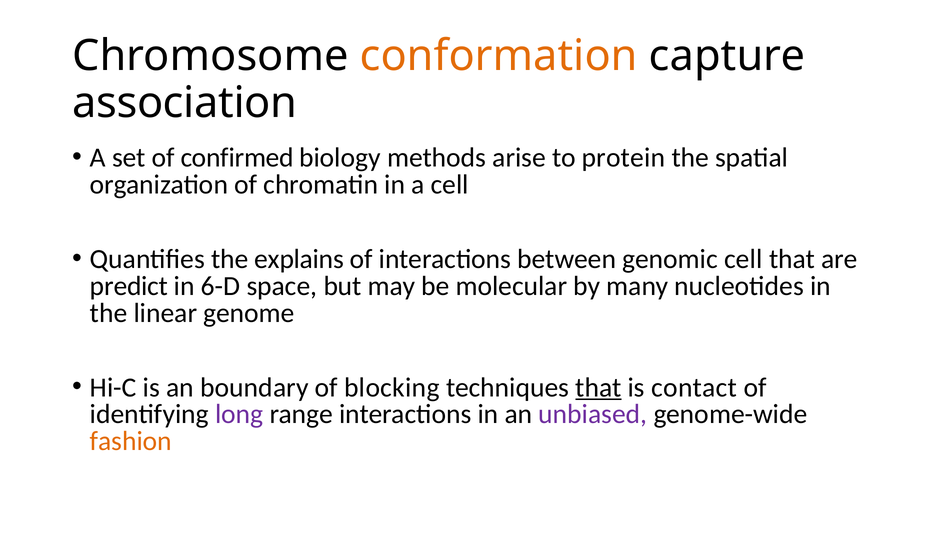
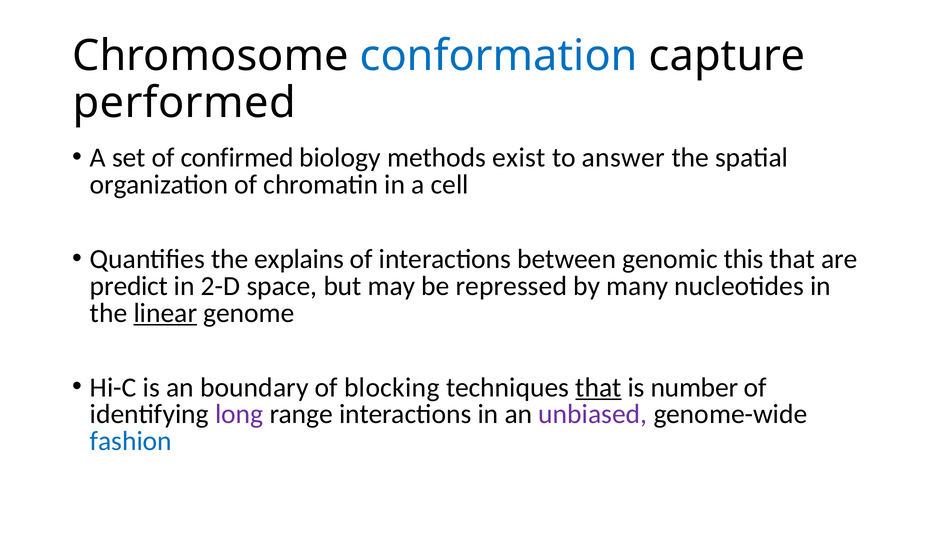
conformation colour: orange -> blue
association: association -> performed
arise: arise -> exist
protein: protein -> answer
genomic cell: cell -> this
6-D: 6-D -> 2-D
molecular: molecular -> repressed
linear underline: none -> present
contact: contact -> number
fashion colour: orange -> blue
